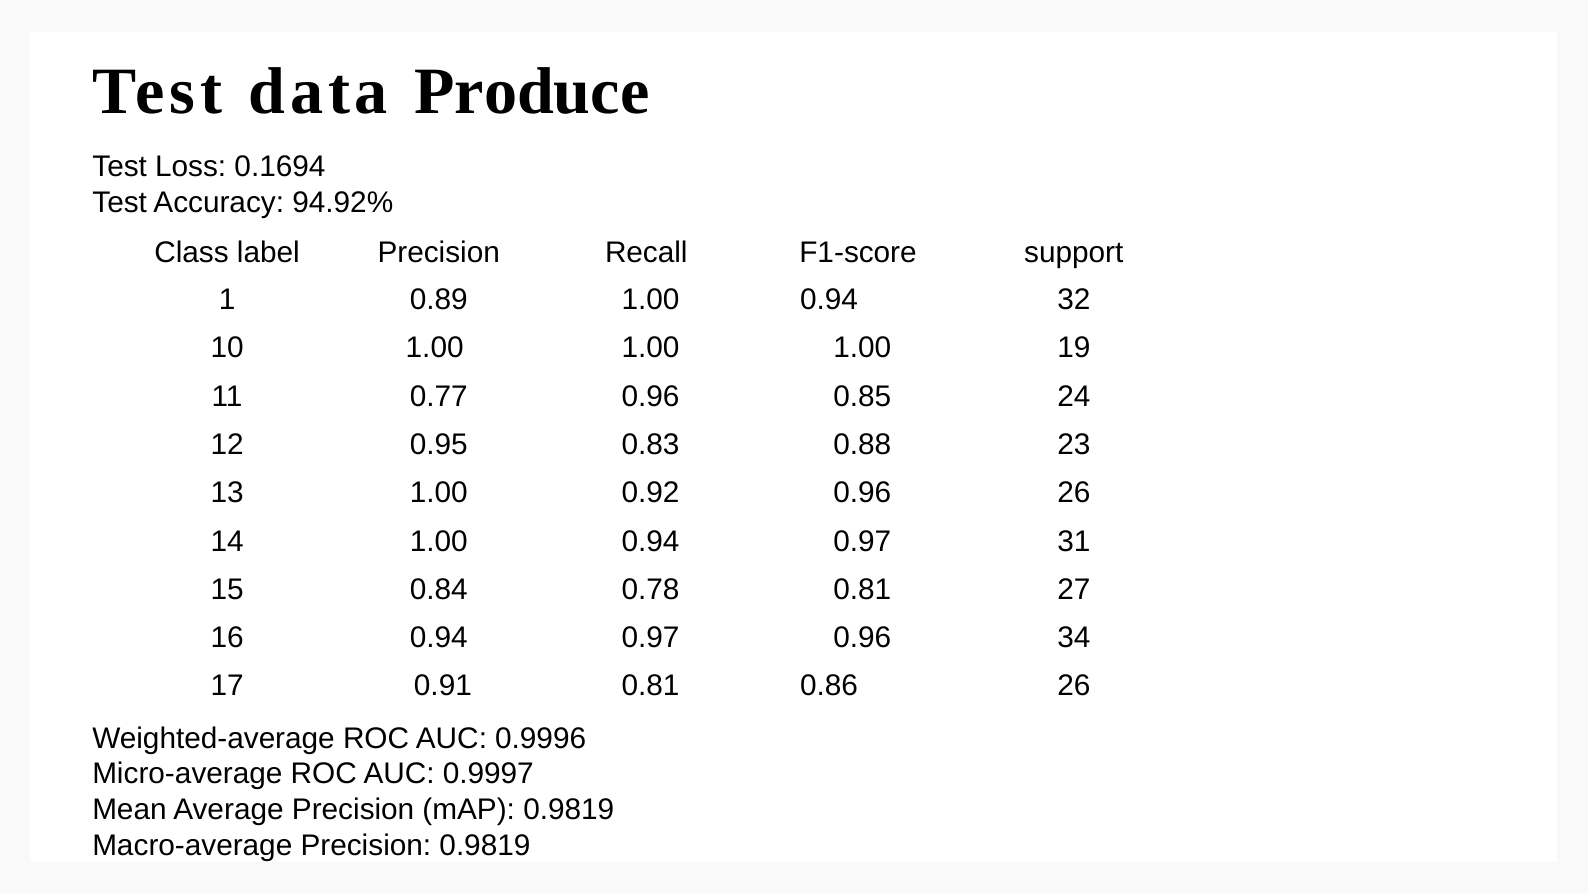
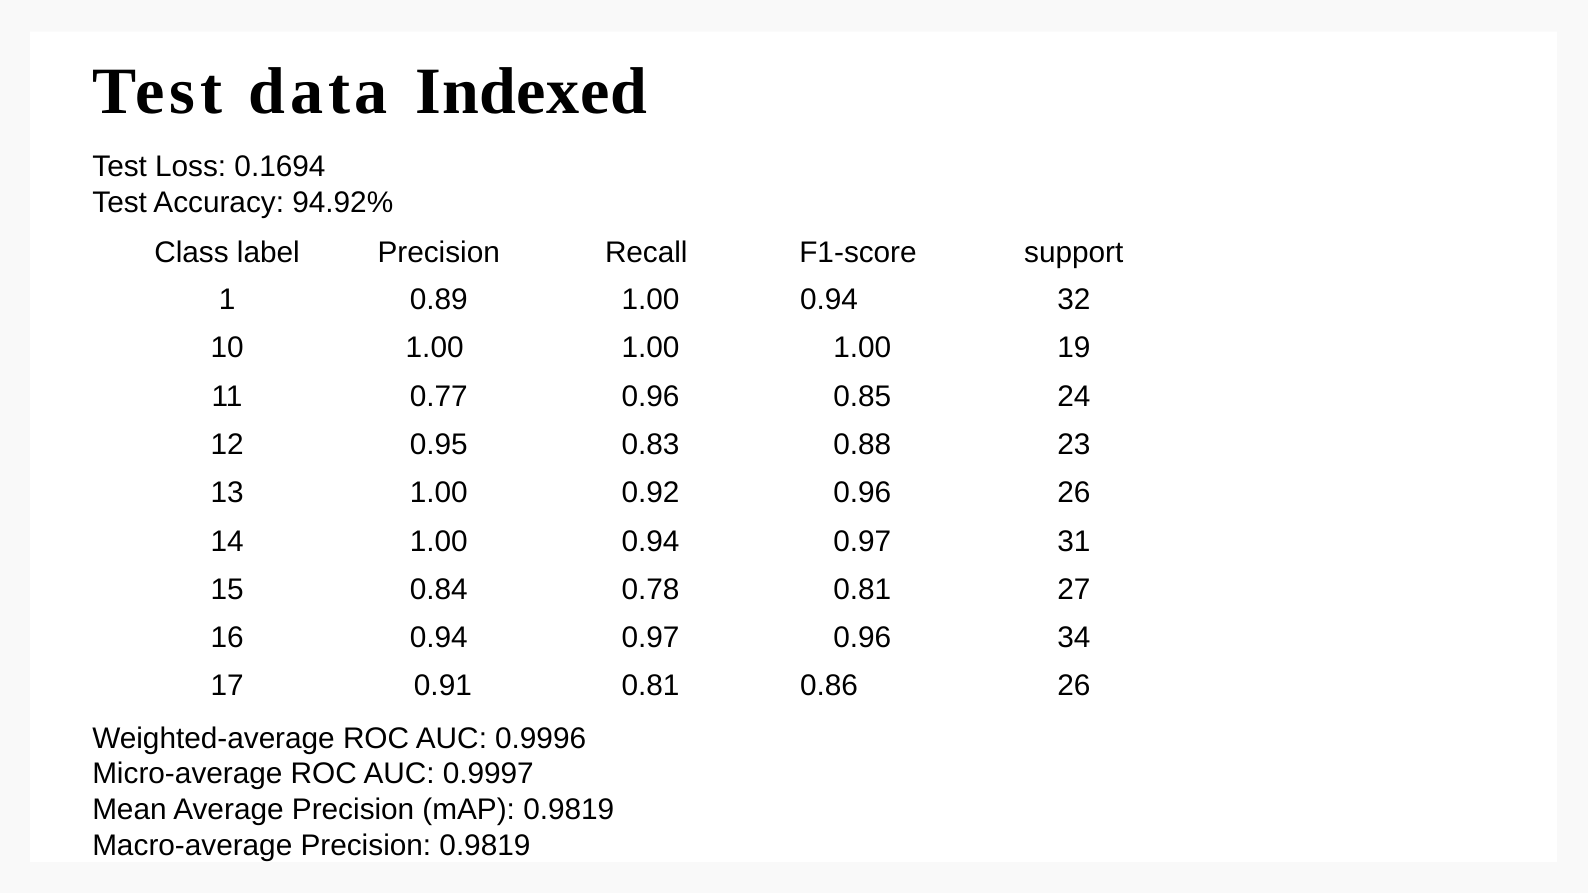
Produce: Produce -> Indexed
